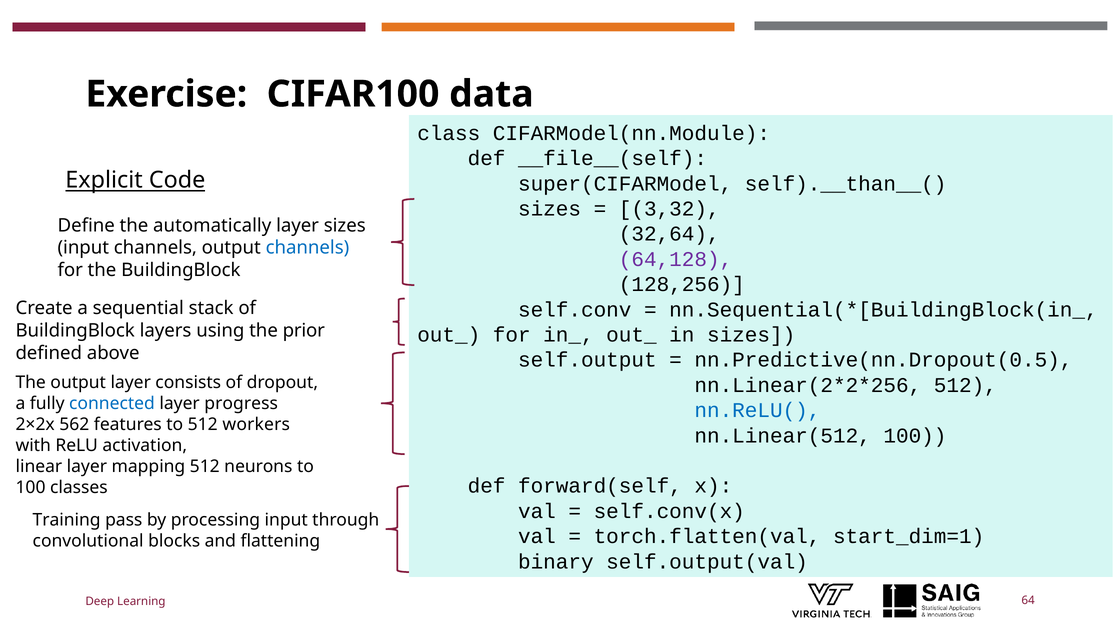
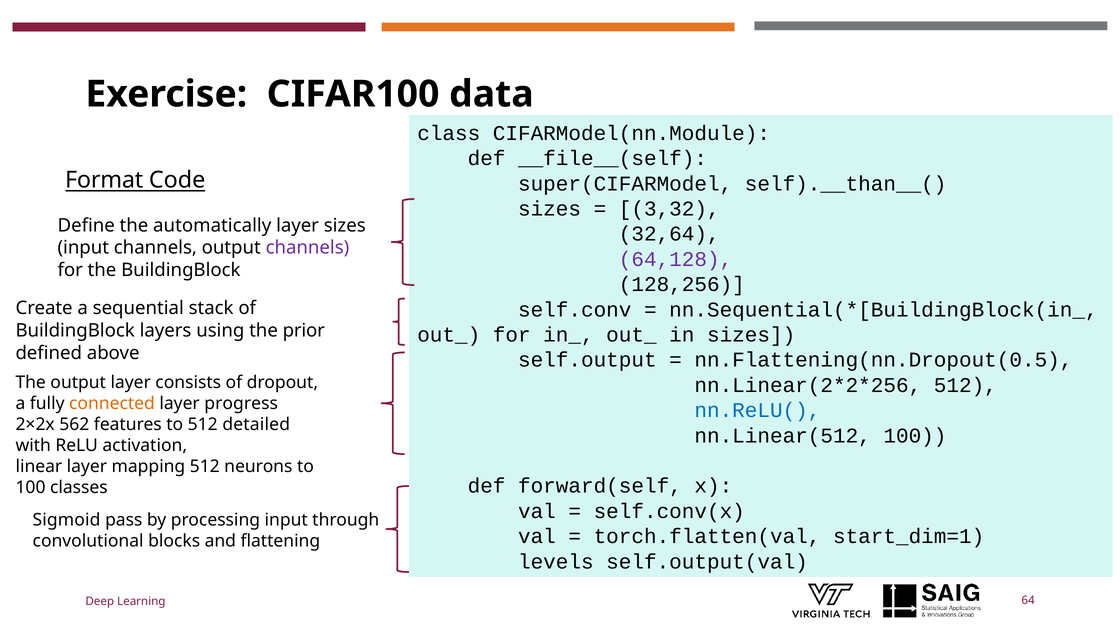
Explicit: Explicit -> Format
channels at (307, 248) colour: blue -> purple
nn.Predictive(nn.Dropout(0.5: nn.Predictive(nn.Dropout(0.5 -> nn.Flattening(nn.Dropout(0.5
connected colour: blue -> orange
workers: workers -> detailed
Training: Training -> Sigmoid
binary: binary -> levels
